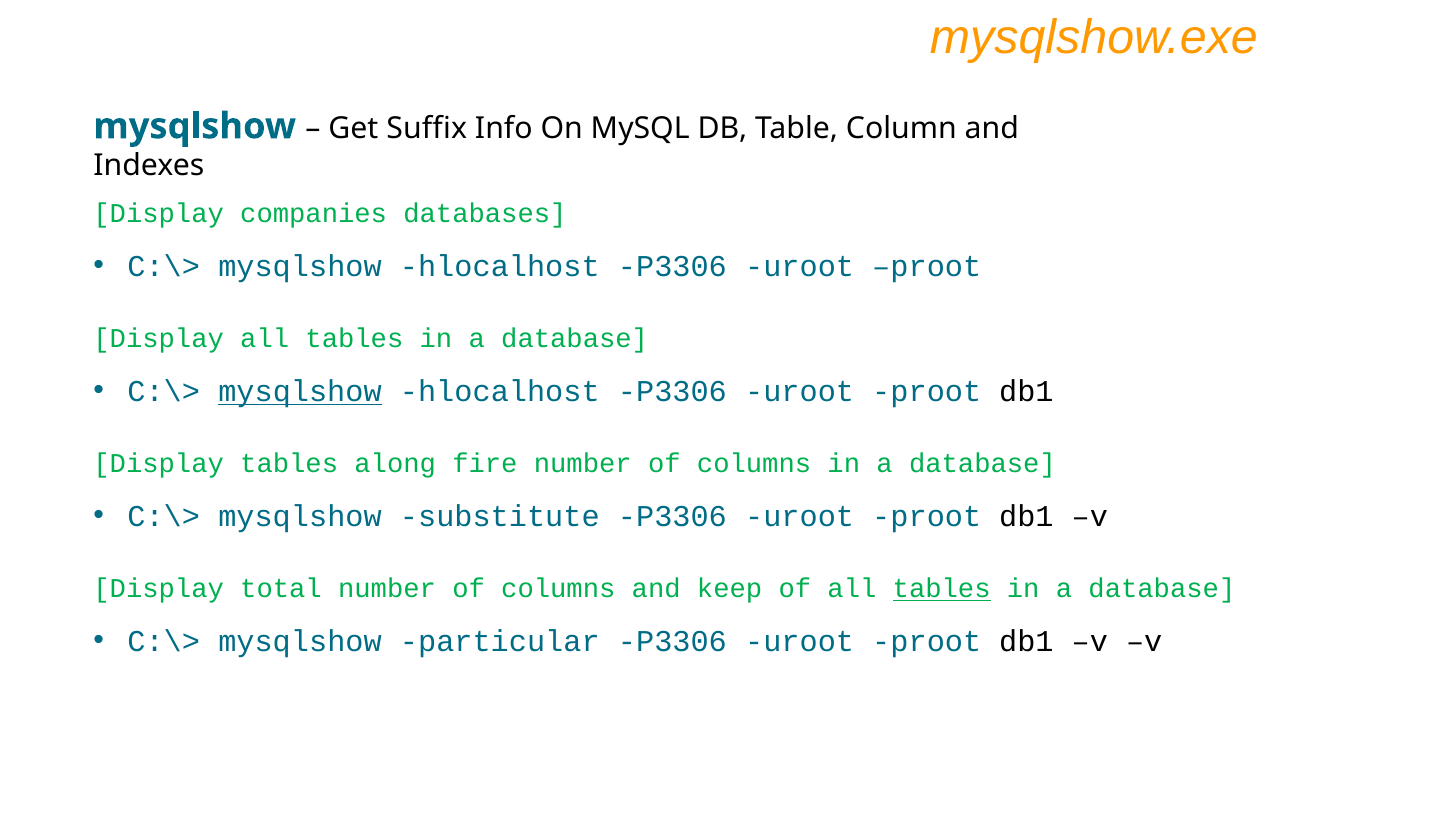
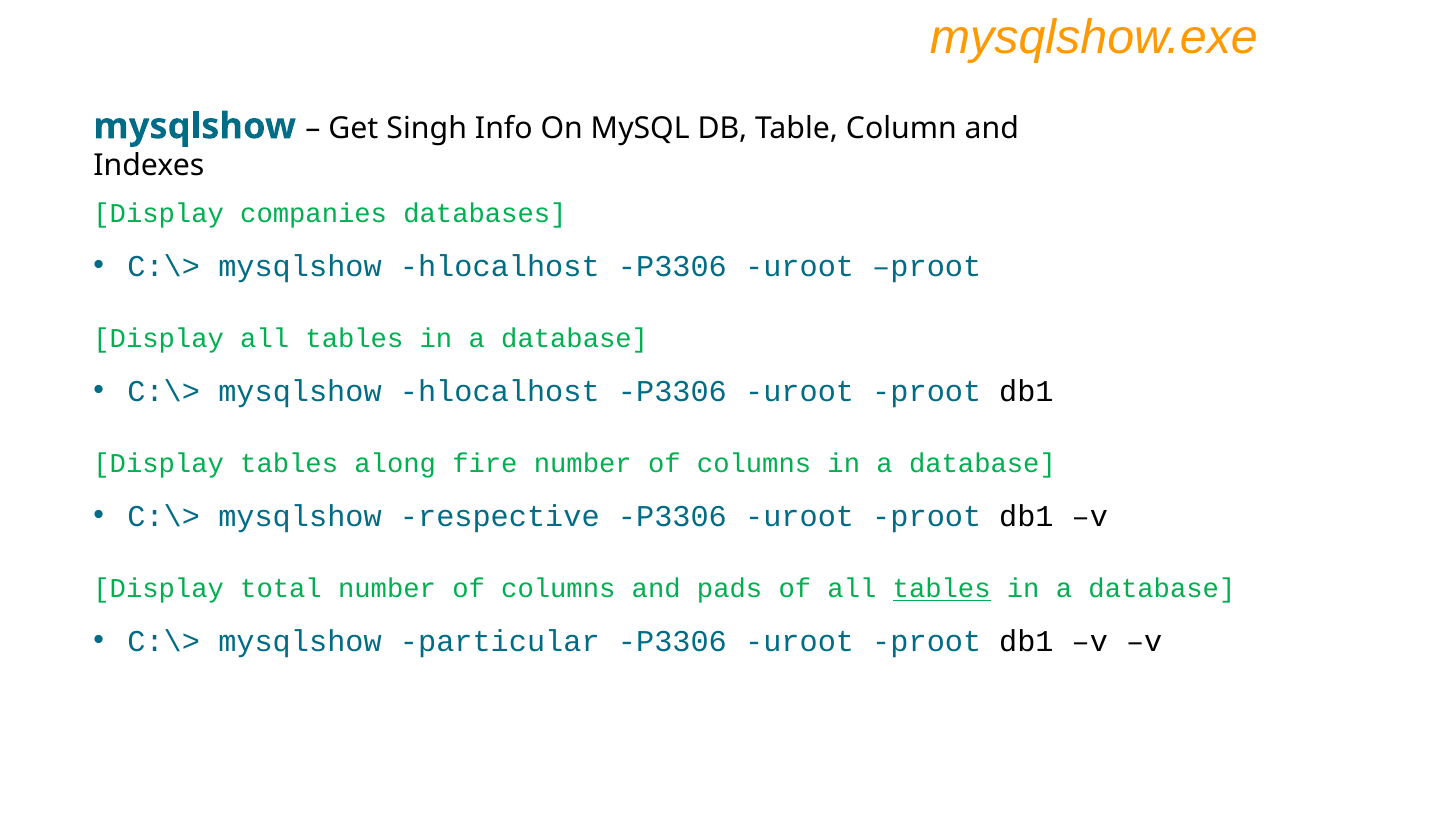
Suffix: Suffix -> Singh
mysqlshow at (300, 391) underline: present -> none
substitute: substitute -> respective
keep: keep -> pads
